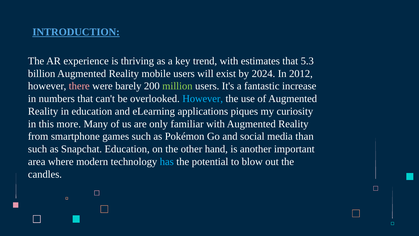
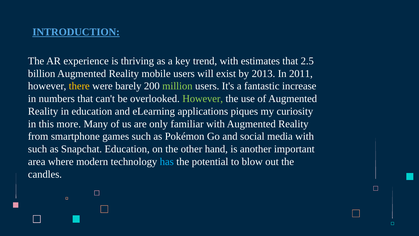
5.3: 5.3 -> 2.5
2024: 2024 -> 2013
2012: 2012 -> 2011
there colour: pink -> yellow
However at (203, 99) colour: light blue -> light green
media than: than -> with
